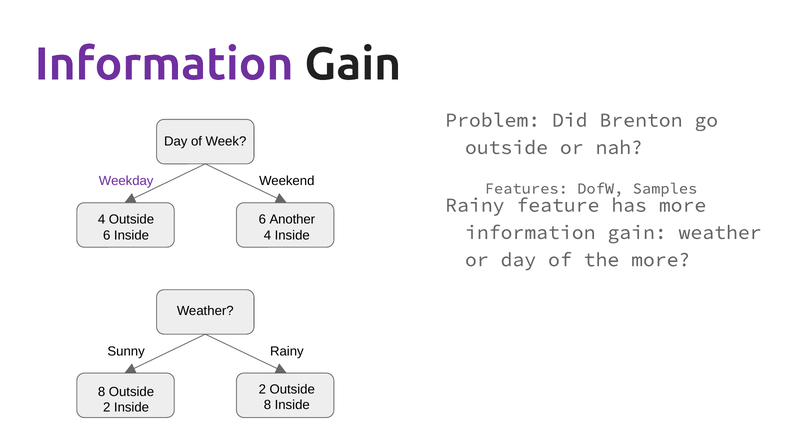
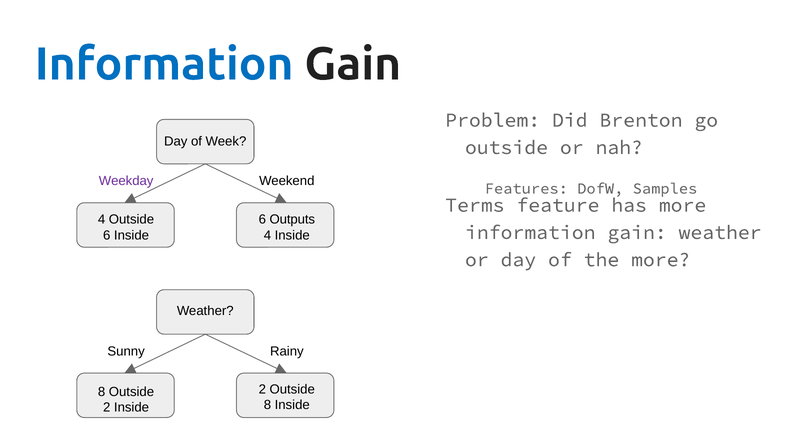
Information at (164, 64) colour: purple -> blue
Rainy at (475, 205): Rainy -> Terms
Another: Another -> Outputs
